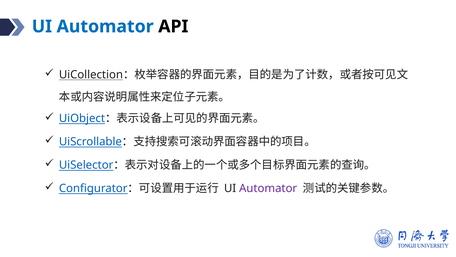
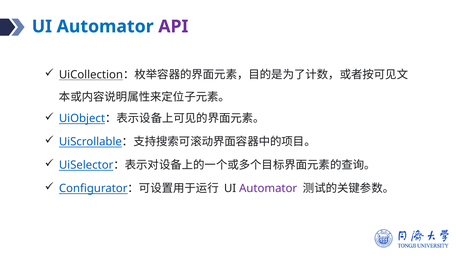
API colour: black -> purple
